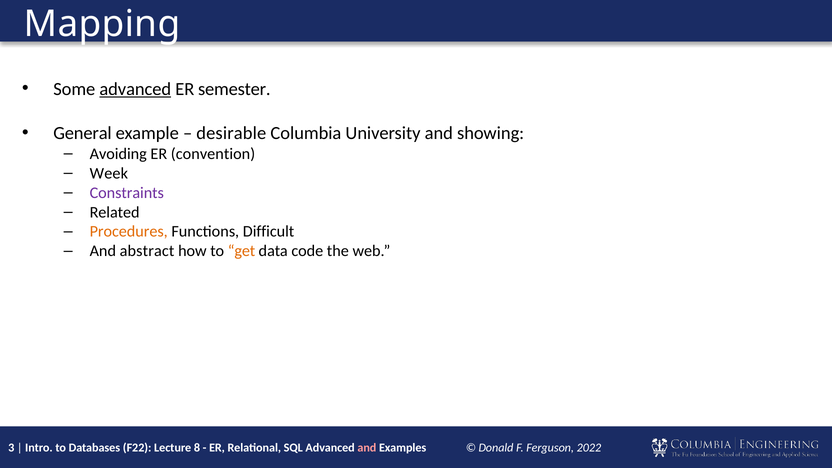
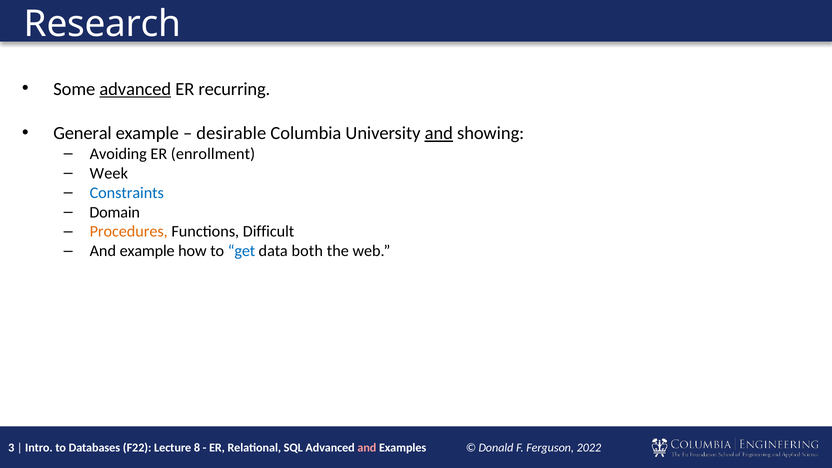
Mapping: Mapping -> Research
semester: semester -> recurring
and at (439, 133) underline: none -> present
convention: convention -> enrollment
Constraints colour: purple -> blue
Related: Related -> Domain
And abstract: abstract -> example
get colour: orange -> blue
code: code -> both
